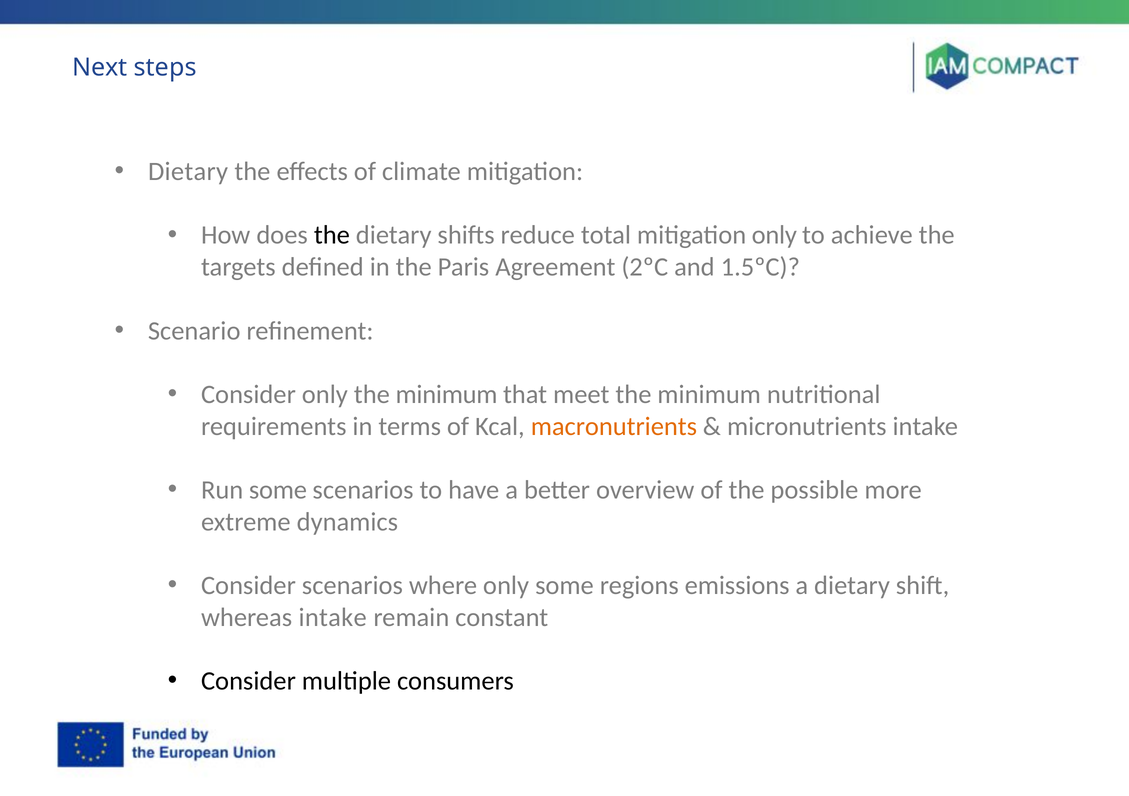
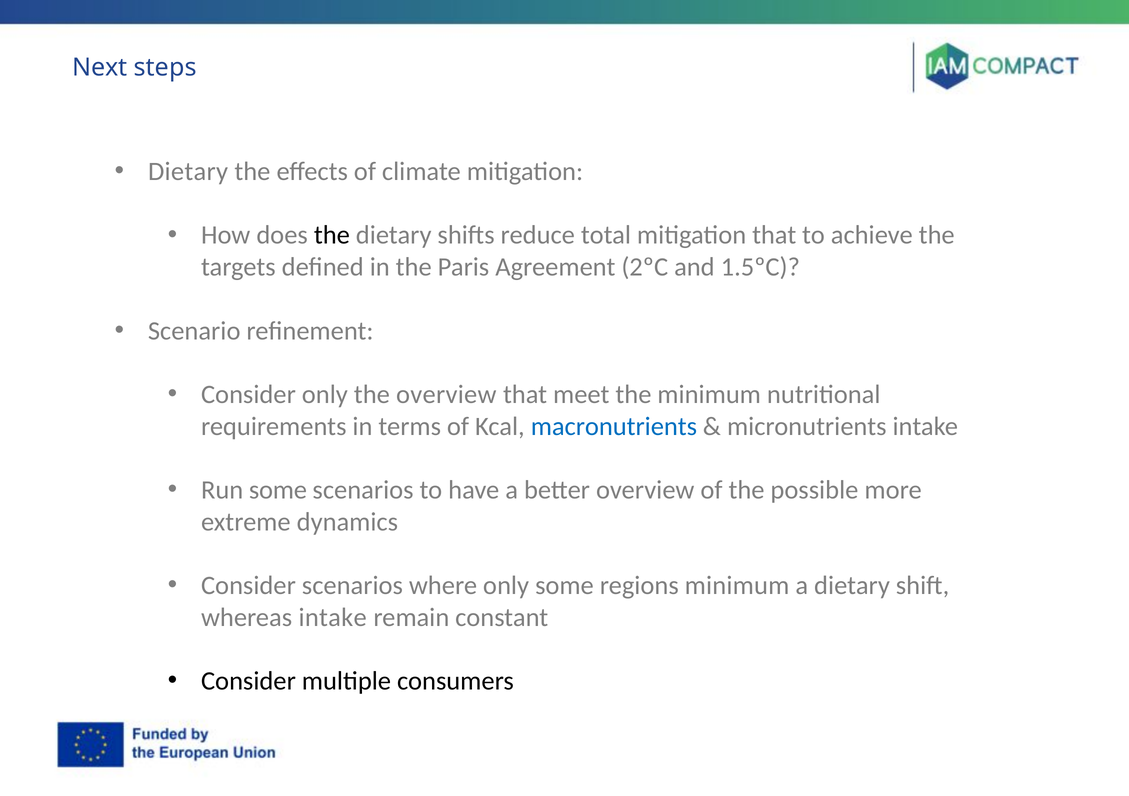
mitigation only: only -> that
only the minimum: minimum -> overview
macronutrients colour: orange -> blue
regions emissions: emissions -> minimum
